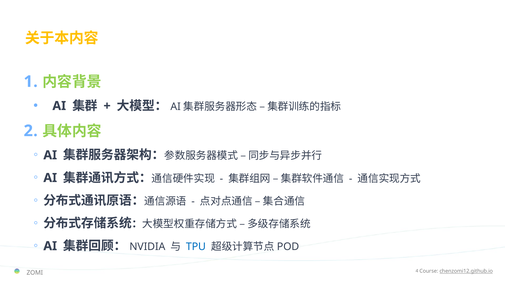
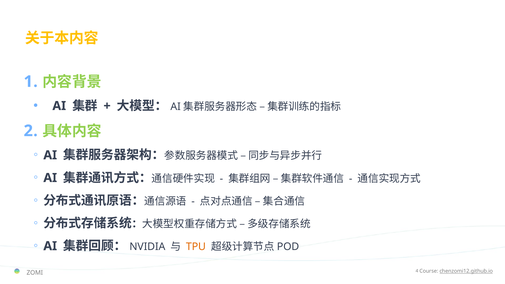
TPU colour: blue -> orange
